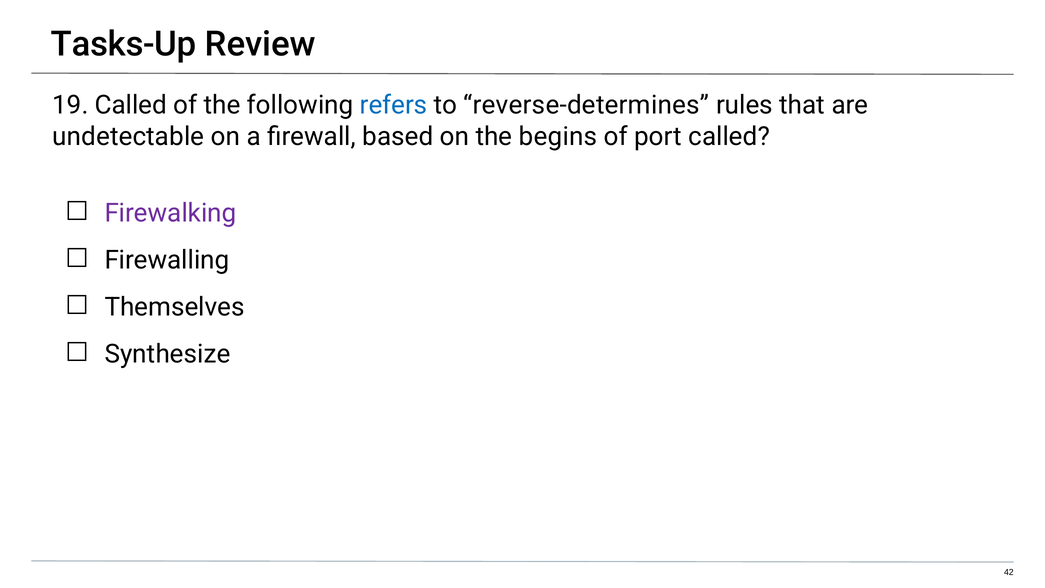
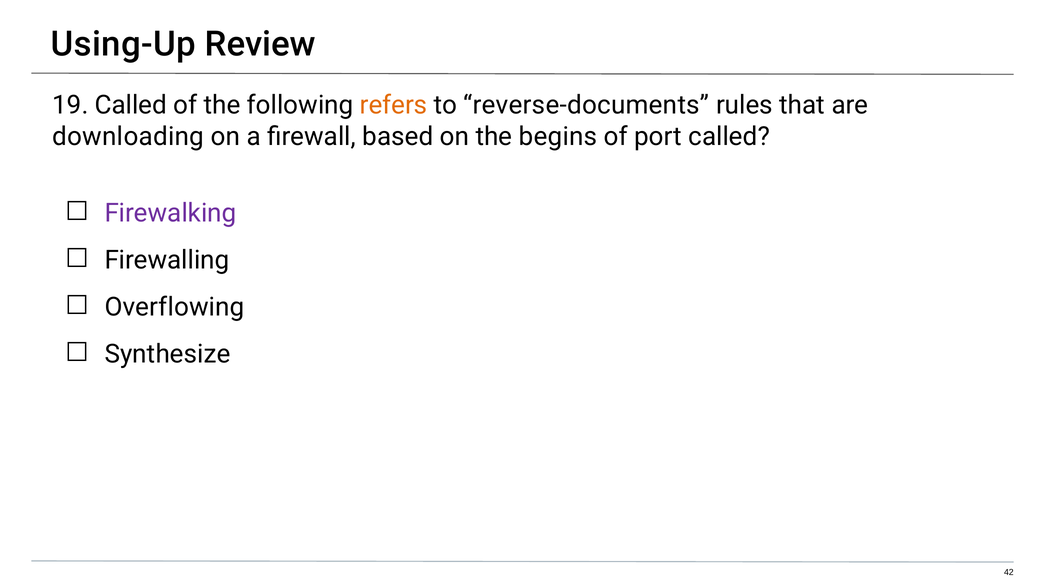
Tasks-Up: Tasks-Up -> Using-Up
refers colour: blue -> orange
reverse-determines: reverse-determines -> reverse-documents
undetectable: undetectable -> downloading
Themselves: Themselves -> Overflowing
